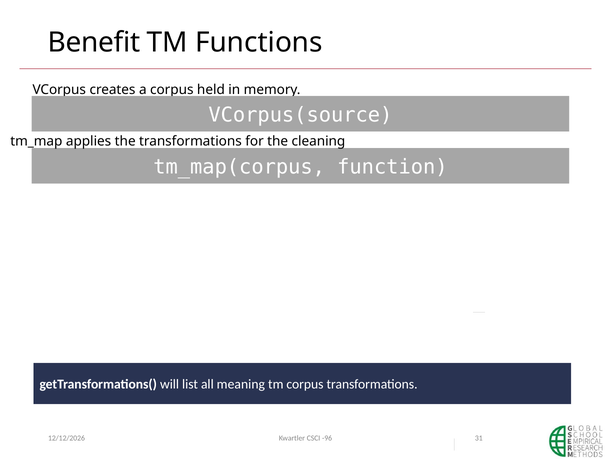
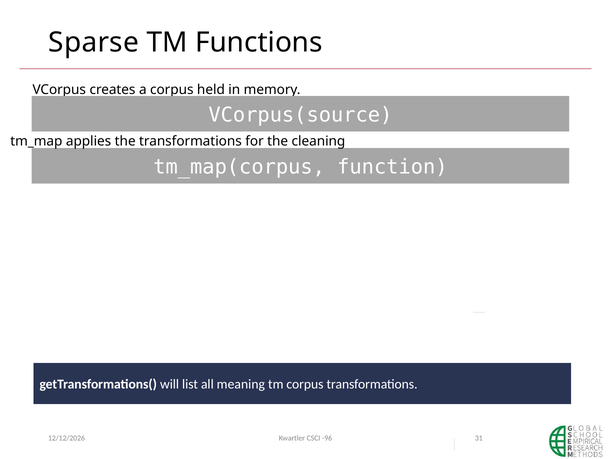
Benefit: Benefit -> Sparse
